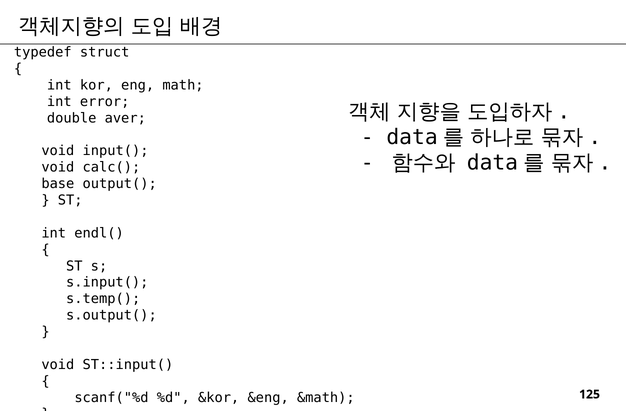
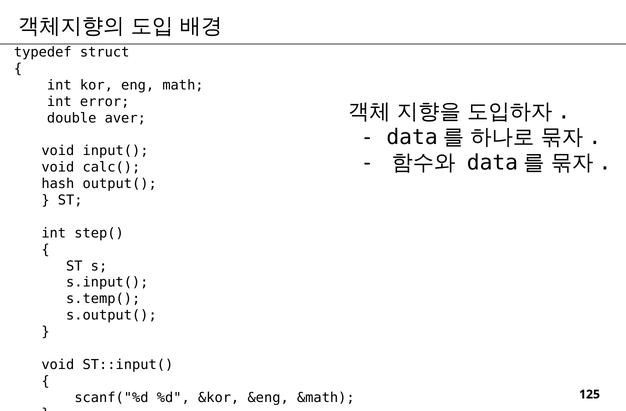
base: base -> hash
endl(: endl( -> step(
